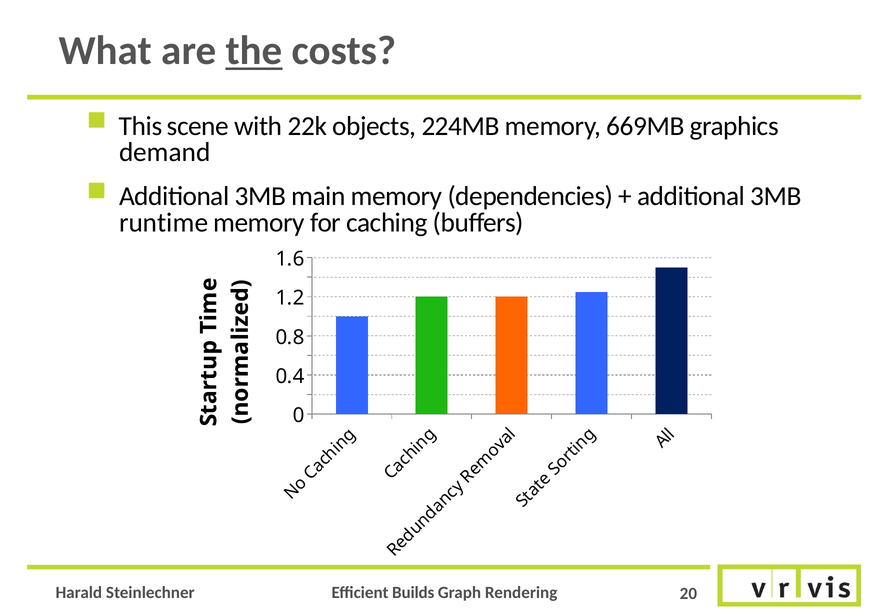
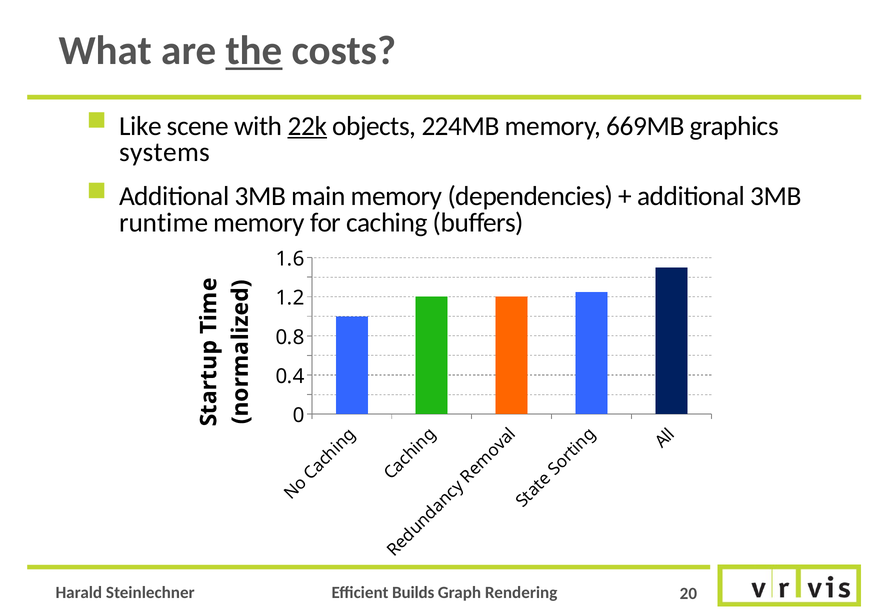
This: This -> Like
22k underline: none -> present
demand: demand -> systems
